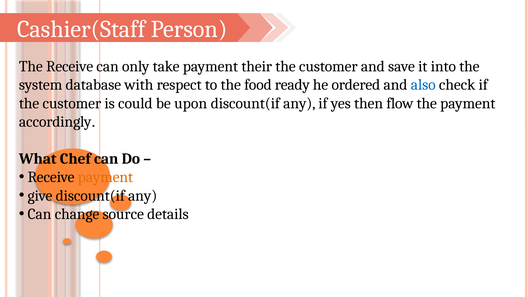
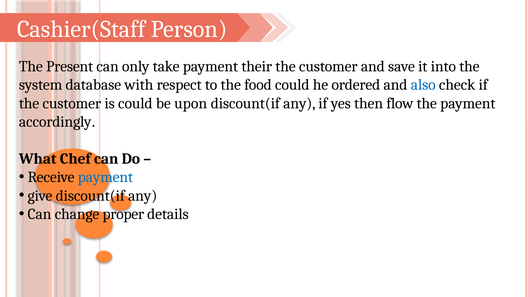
The Receive: Receive -> Present
food ready: ready -> could
payment at (105, 177) colour: orange -> blue
source: source -> proper
